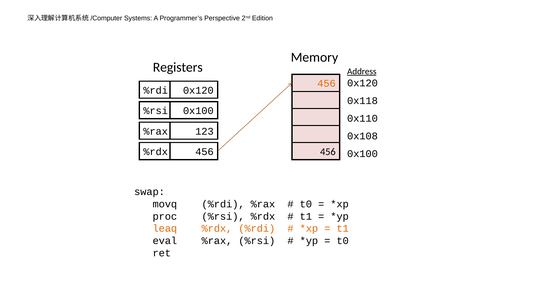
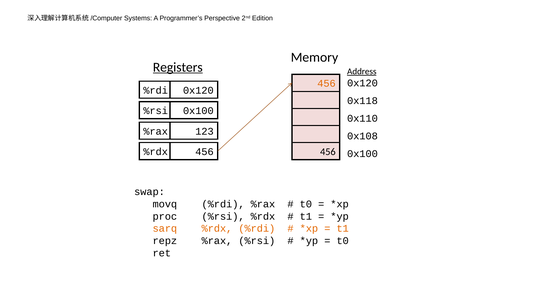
Registers underline: none -> present
leaq: leaq -> sarq
eval: eval -> repz
